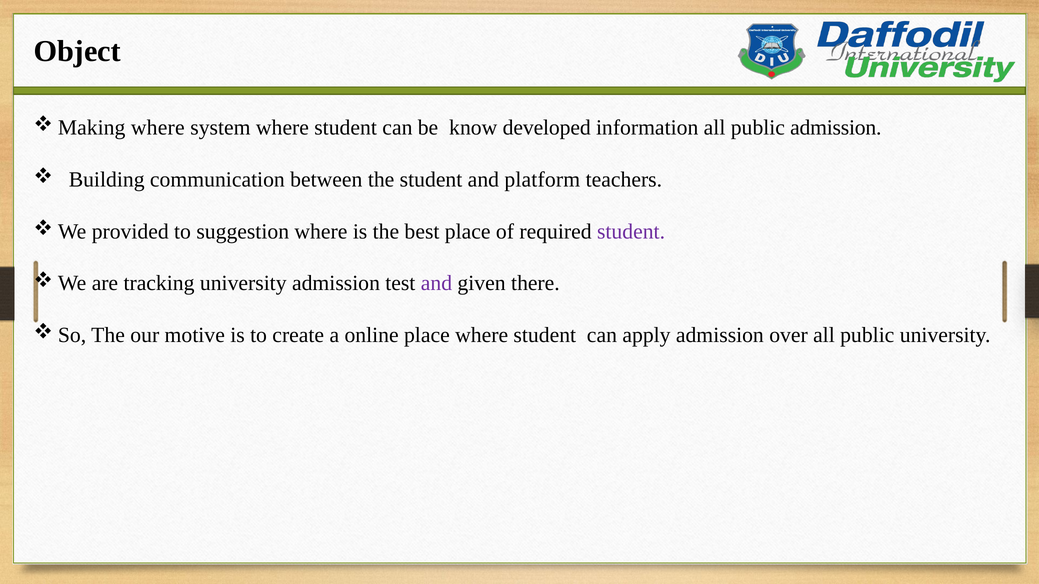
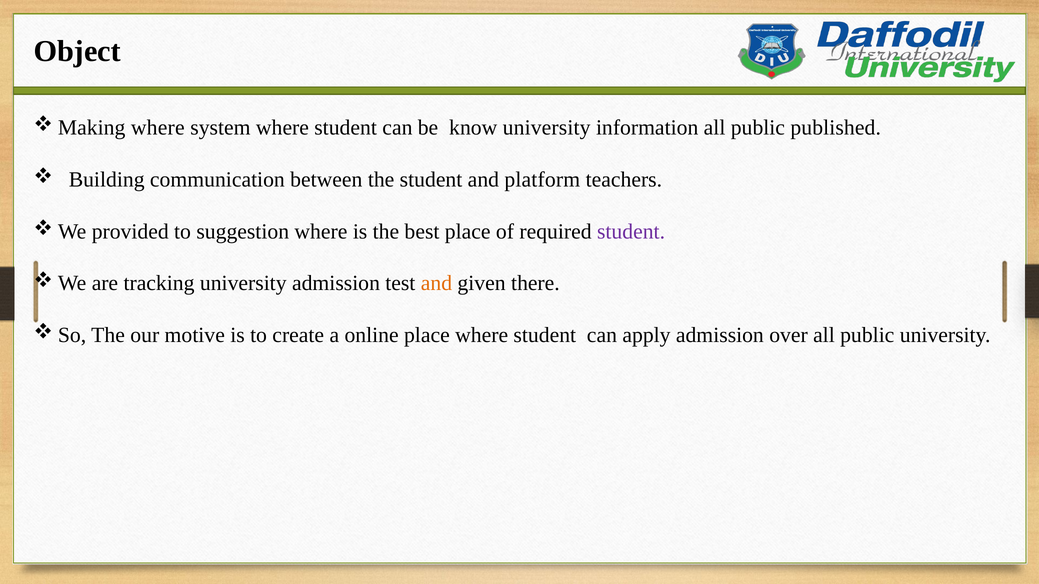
know developed: developed -> university
public admission: admission -> published
and at (436, 284) colour: purple -> orange
